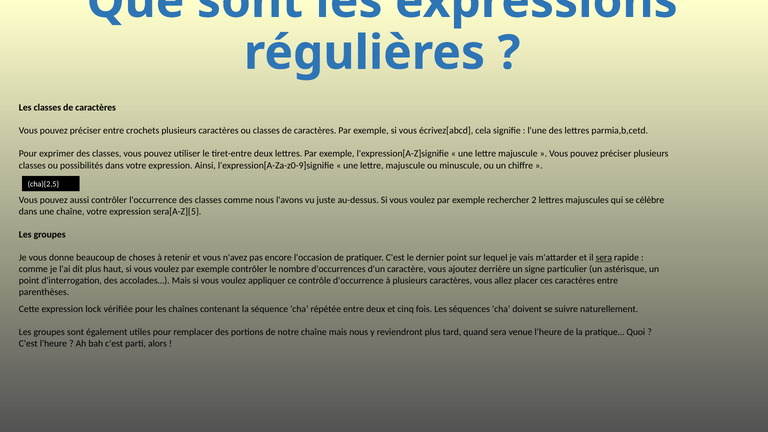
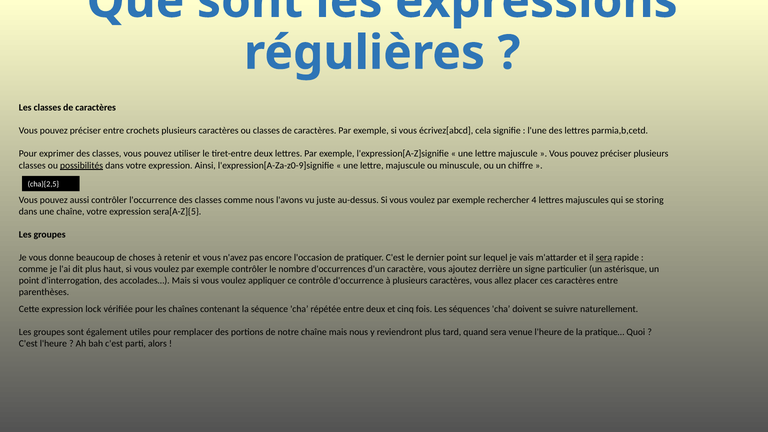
possibilités underline: none -> present
2: 2 -> 4
célèbre: célèbre -> storing
